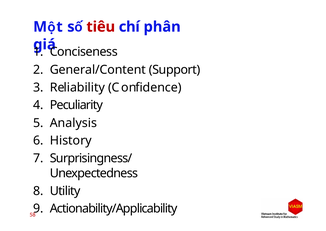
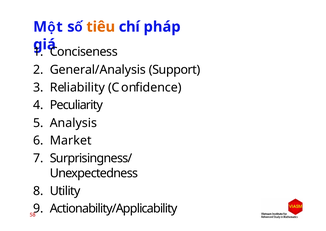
tiêu colour: red -> orange
phân: phân -> pháp
General/Content: General/Content -> General/Analysis
History: History -> Market
